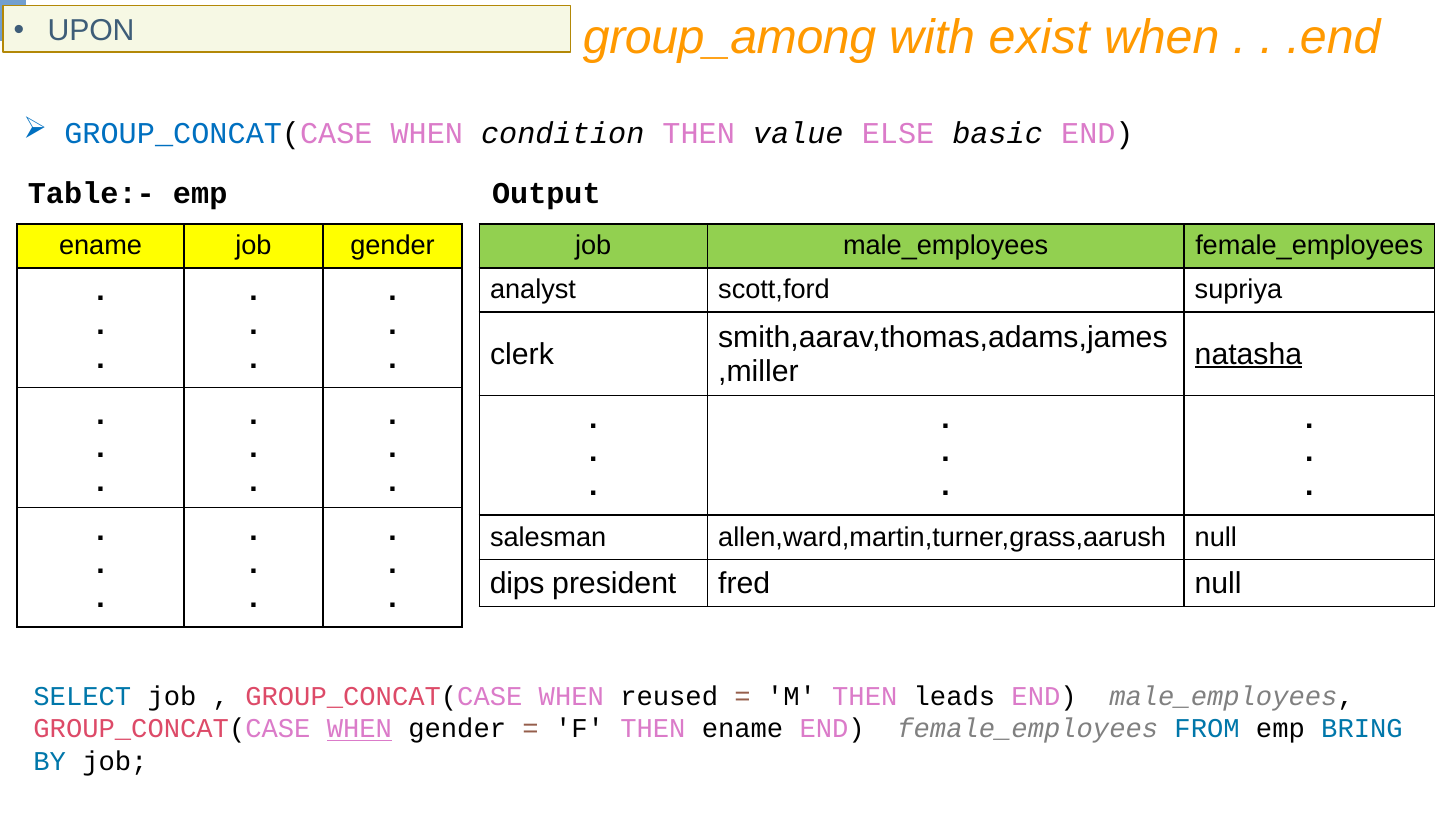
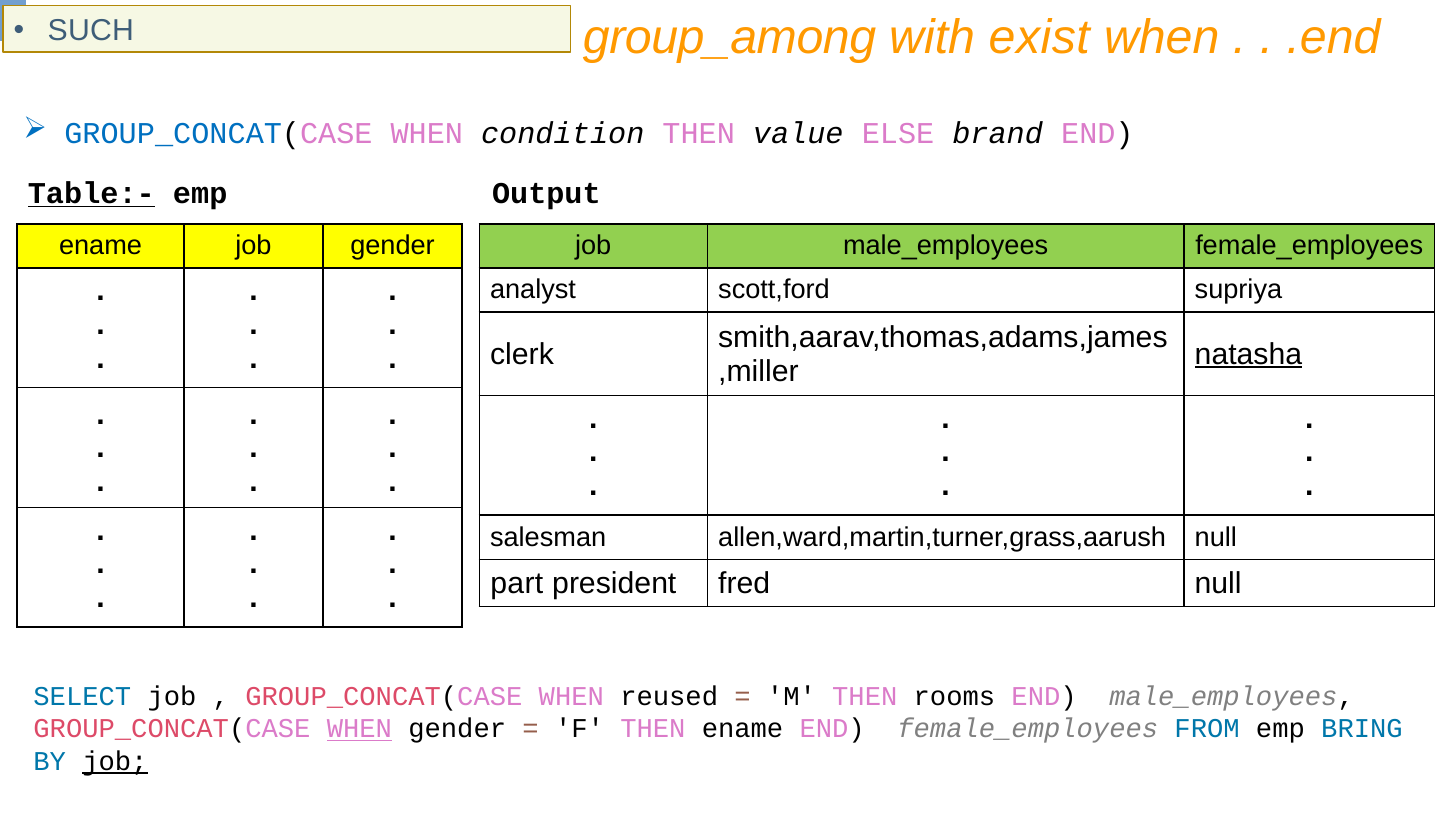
UPON: UPON -> SUCH
basic: basic -> brand
Table:- underline: none -> present
dips: dips -> part
leads: leads -> rooms
job at (115, 762) underline: none -> present
